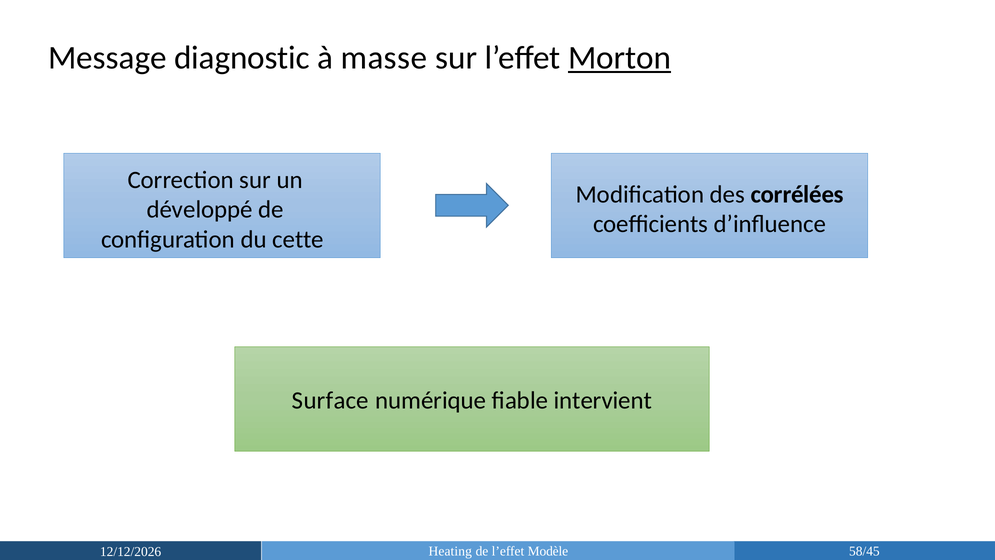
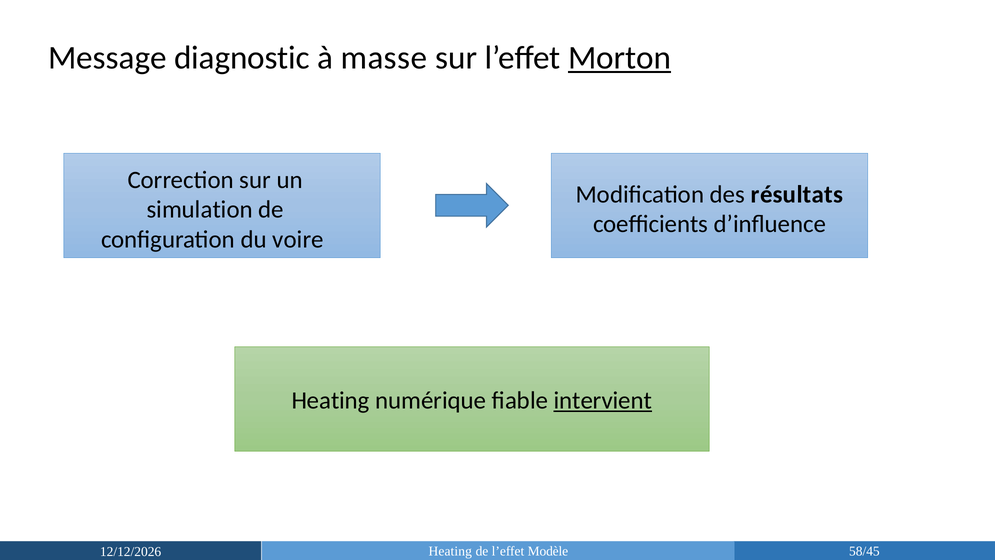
corrélées: corrélées -> résultats
développé: développé -> simulation
cette: cette -> voire
Surface at (330, 400): Surface -> Heating
intervient underline: none -> present
